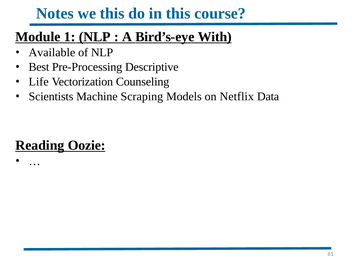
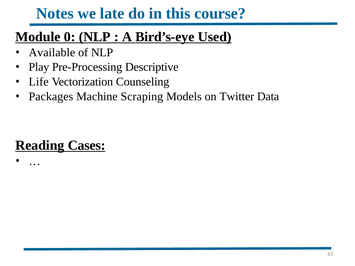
we this: this -> late
1: 1 -> 0
With: With -> Used
Best: Best -> Play
Scientists: Scientists -> Packages
Netflix: Netflix -> Twitter
Oozie: Oozie -> Cases
